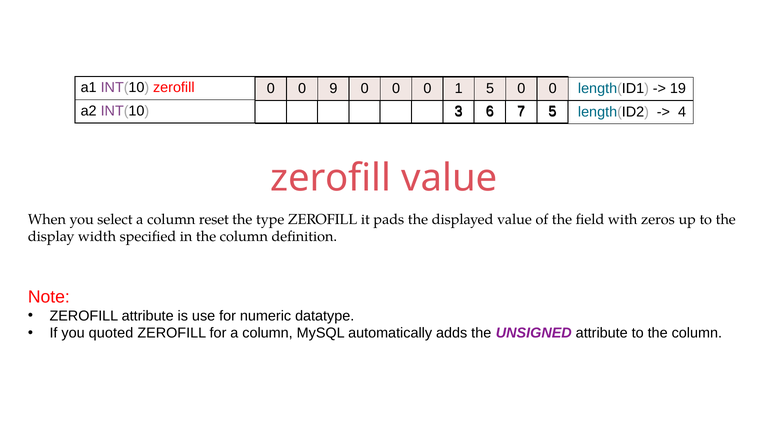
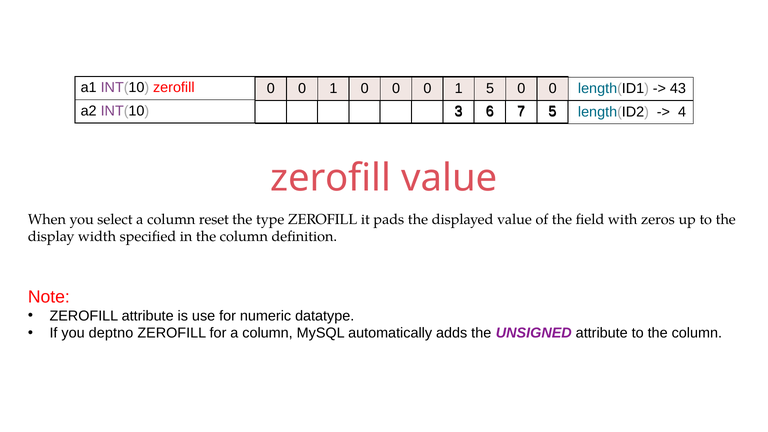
9 at (333, 88): 9 -> 1
19: 19 -> 43
quoted: quoted -> deptno
